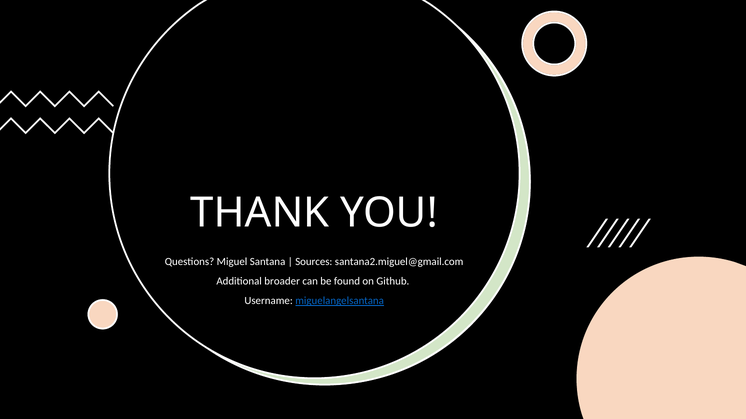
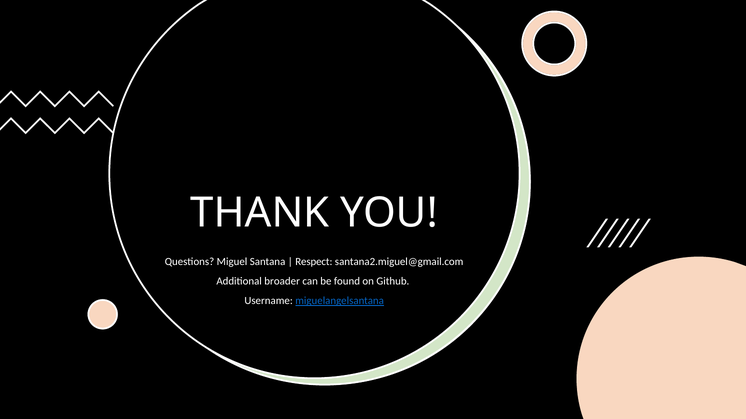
Sources: Sources -> Respect
